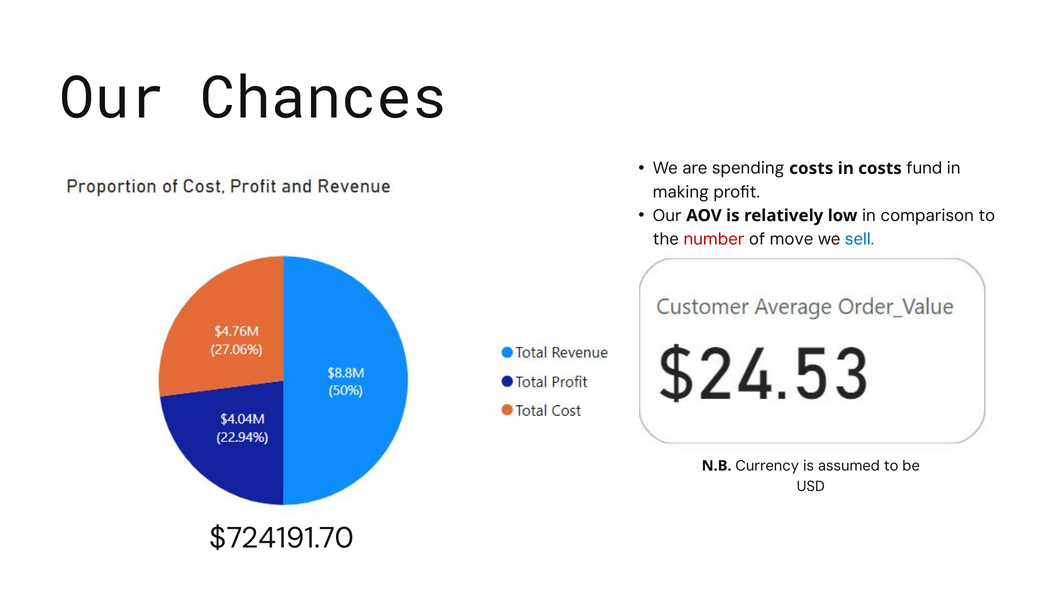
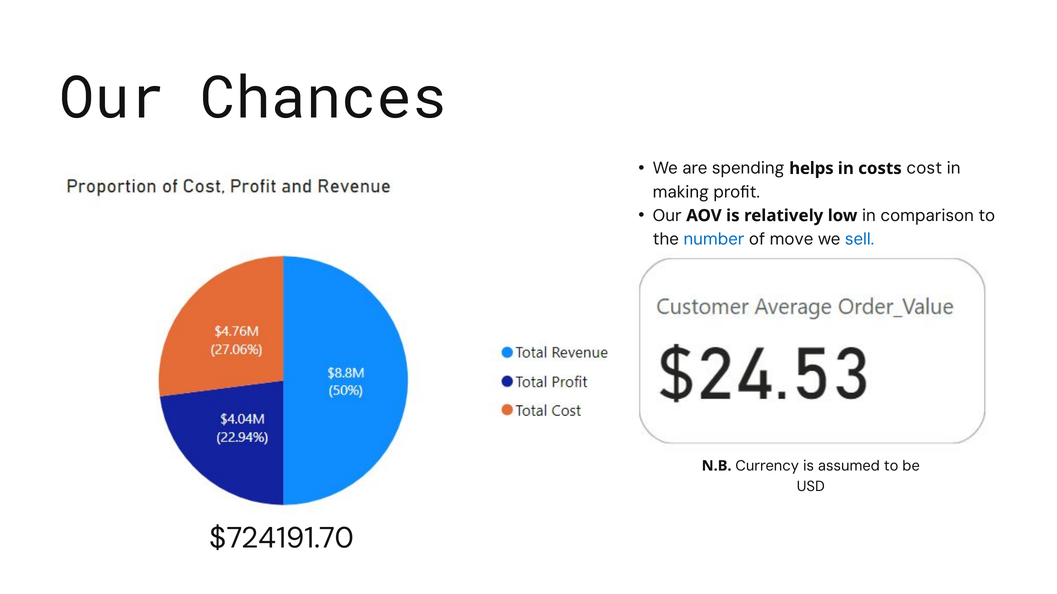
spending costs: costs -> helps
fund: fund -> cost
number colour: red -> blue
